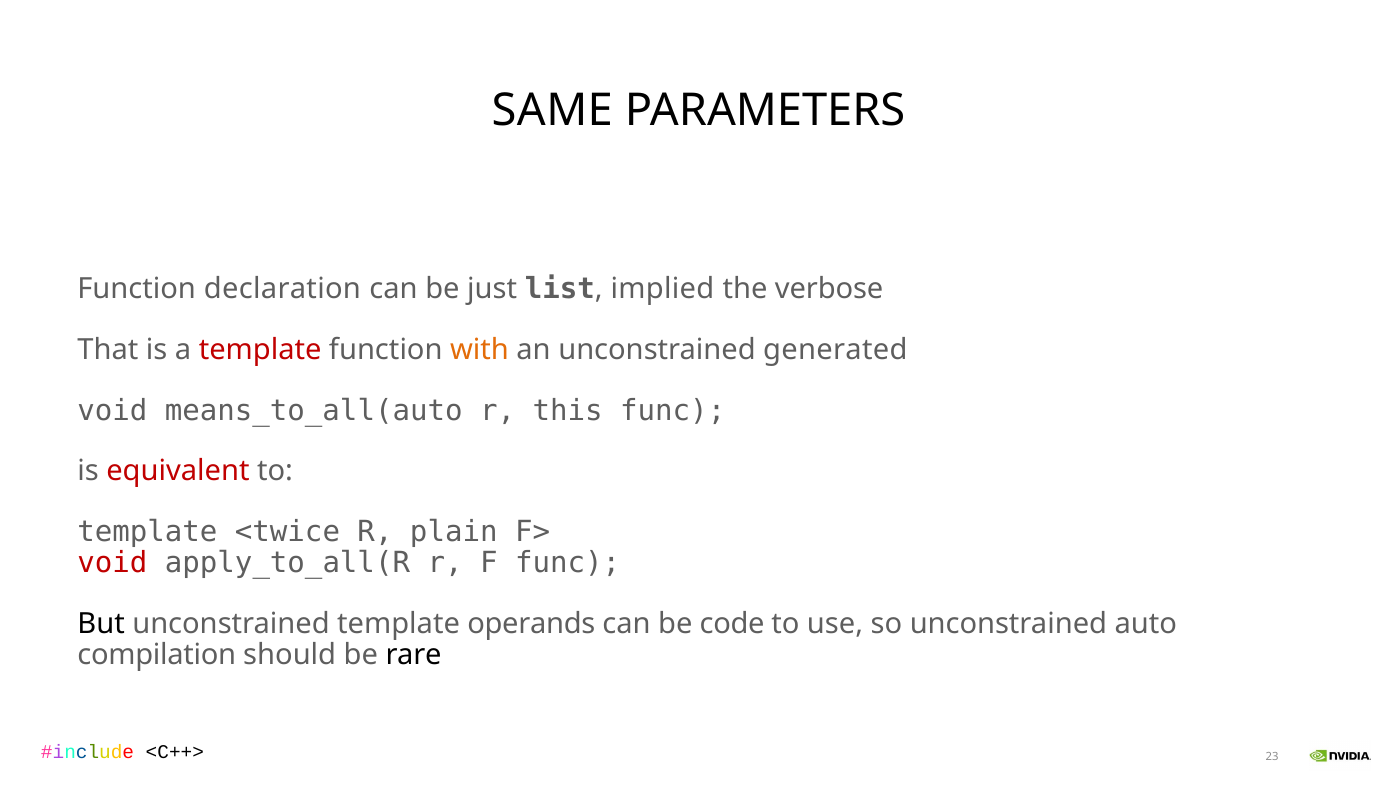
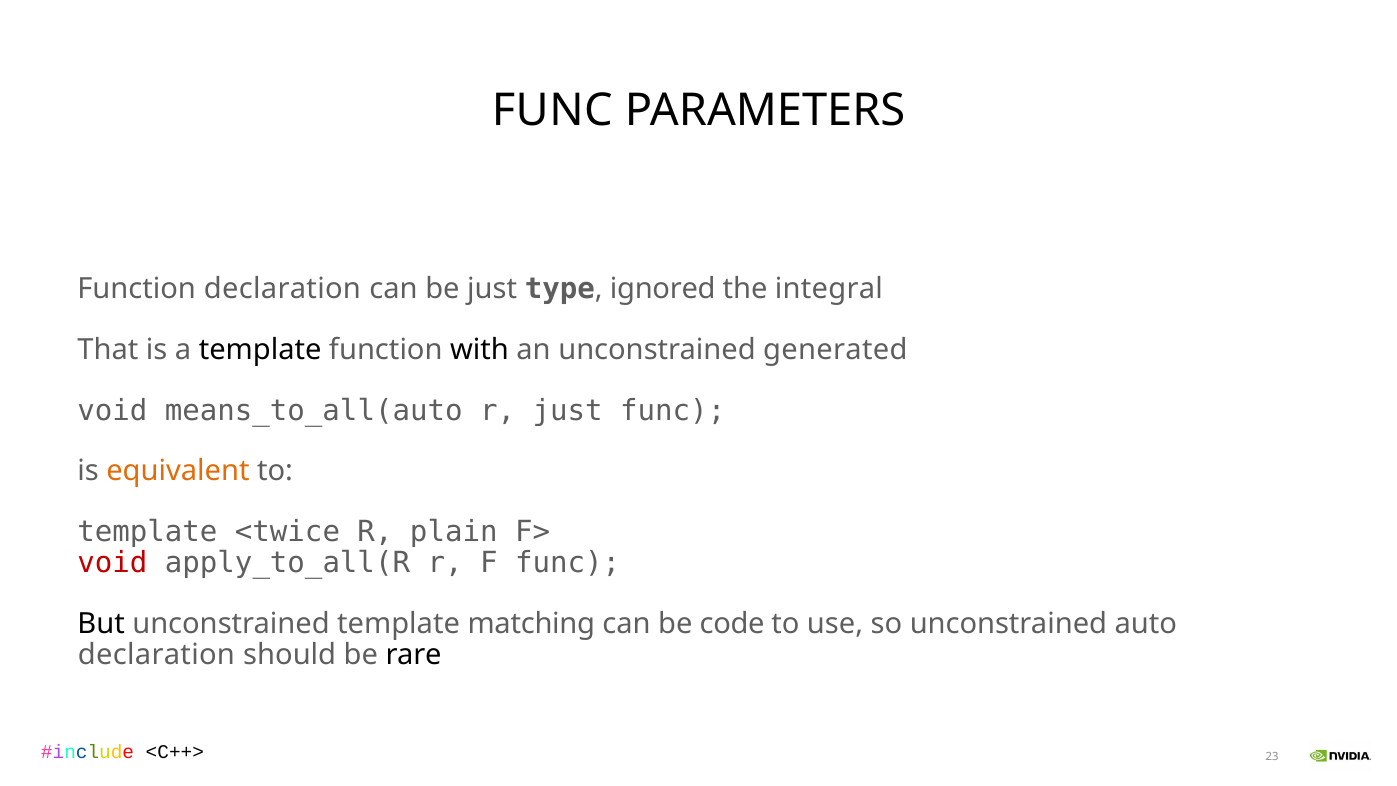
SAME at (552, 111): SAME -> FUNC
list: list -> type
implied: implied -> ignored
verbose: verbose -> integral
template at (260, 350) colour: red -> black
with colour: orange -> black
r this: this -> just
equivalent colour: red -> orange
operands: operands -> matching
compilation at (157, 655): compilation -> declaration
